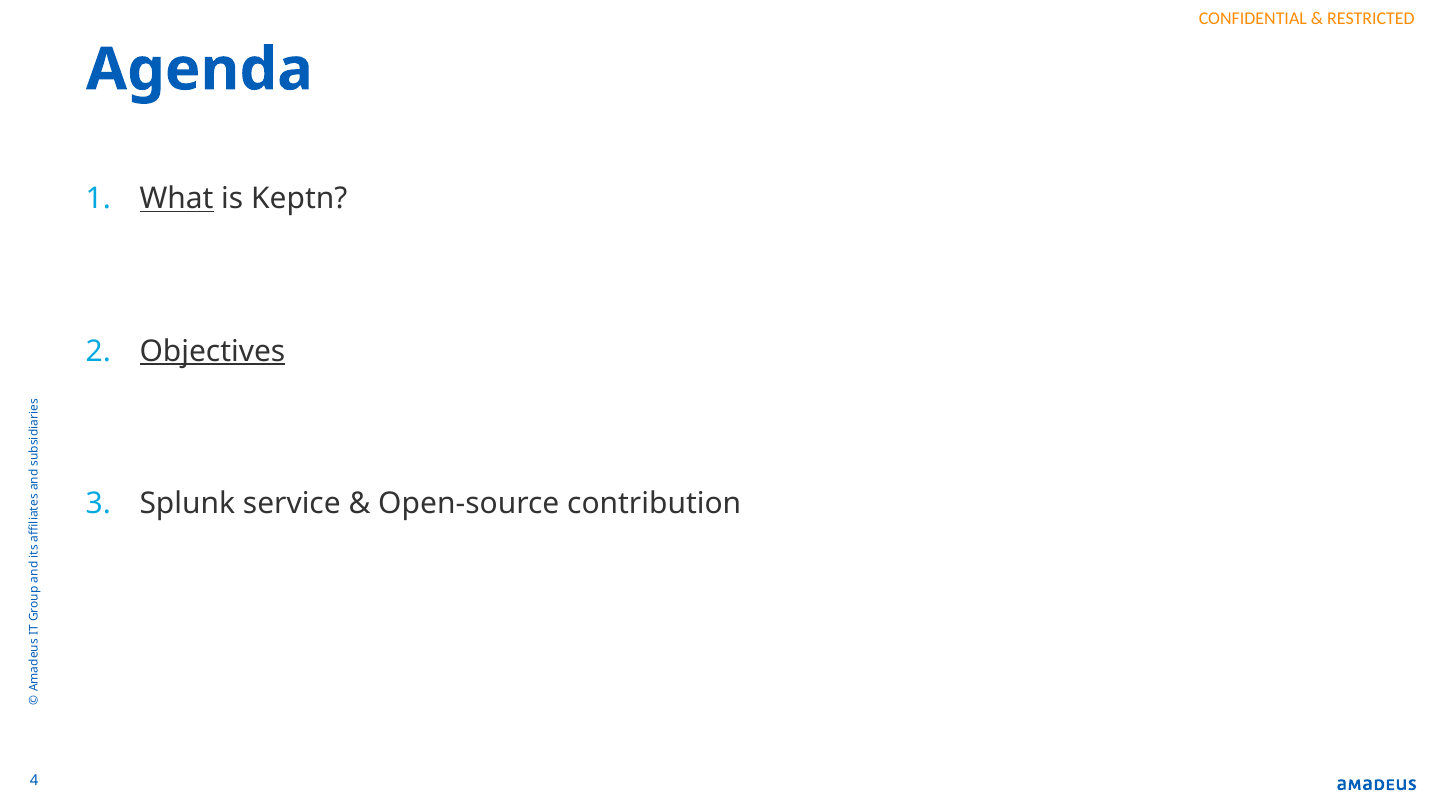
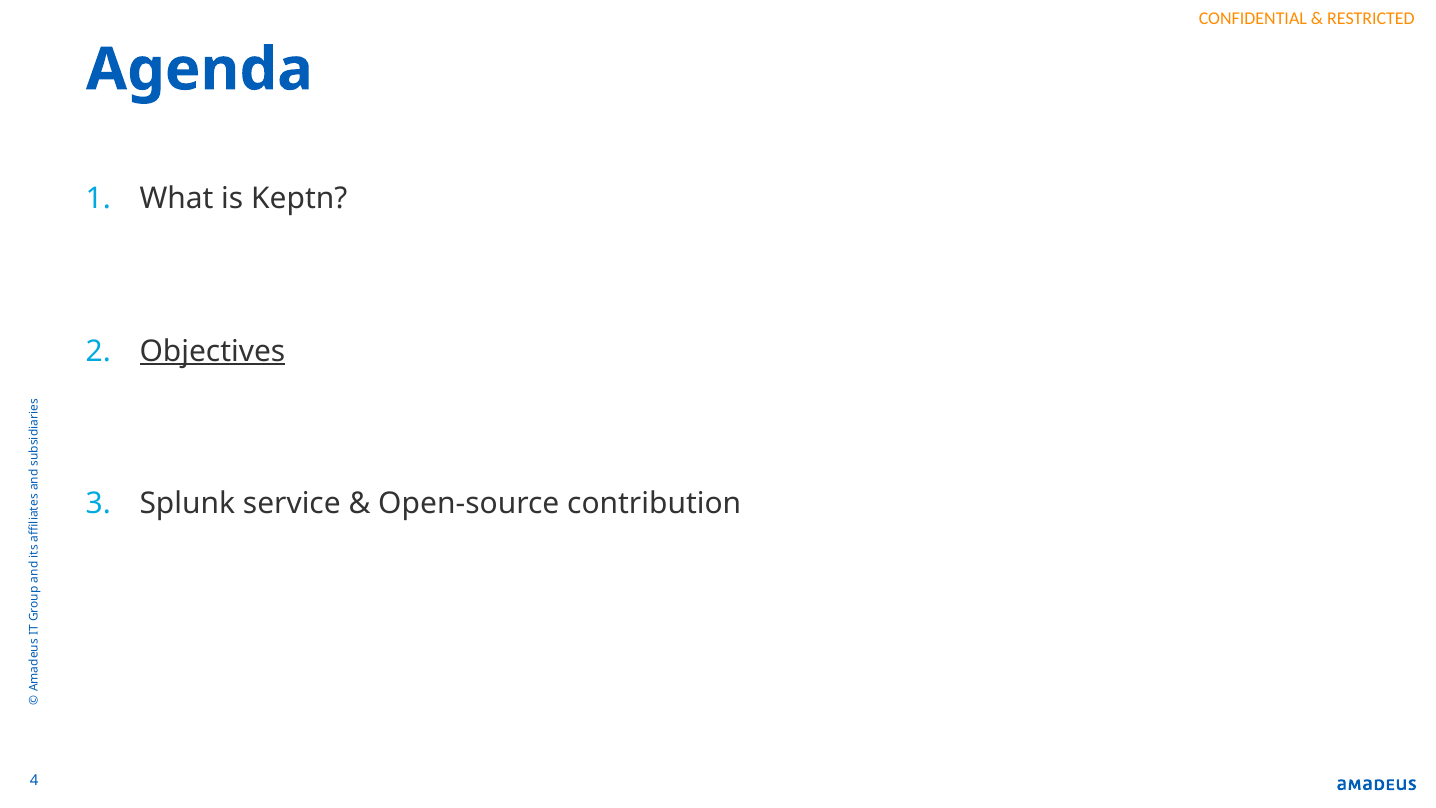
What underline: present -> none
